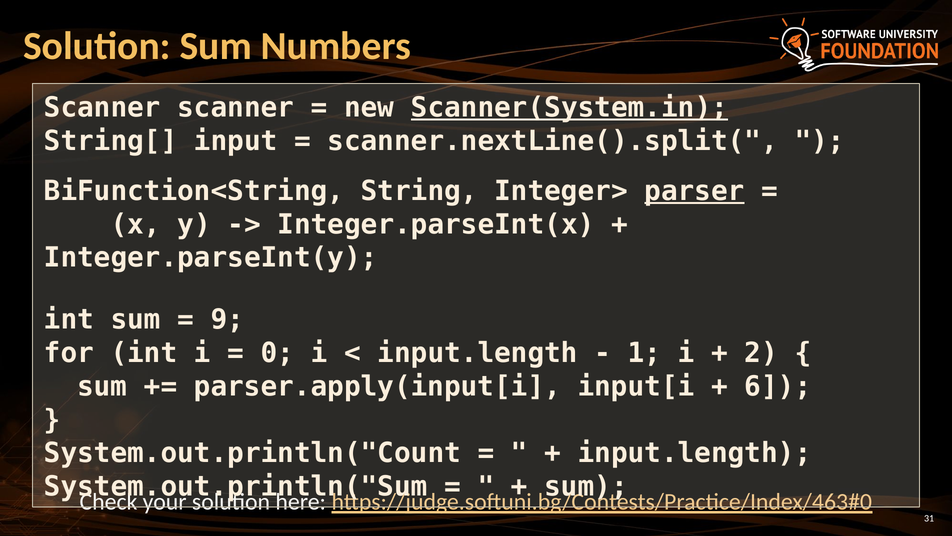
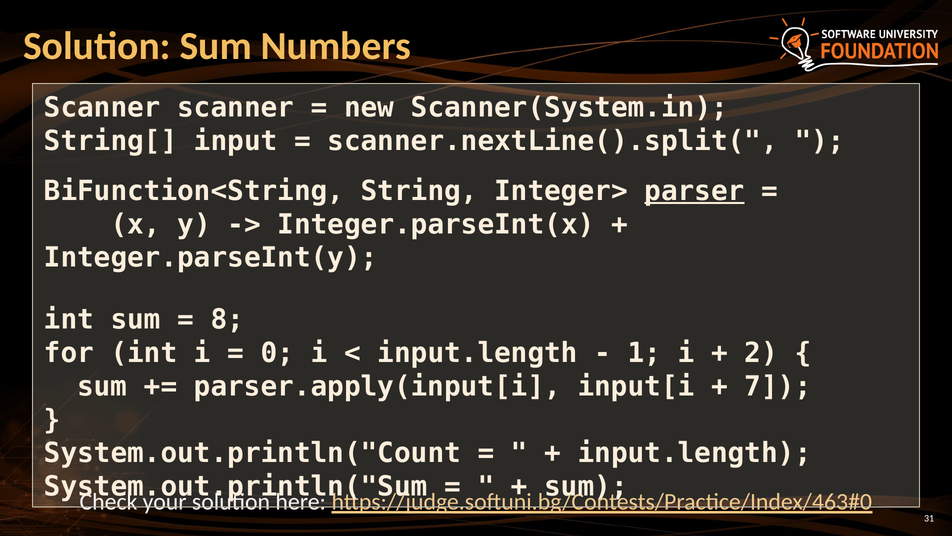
Scanner(System.in underline: present -> none
9: 9 -> 8
6: 6 -> 7
